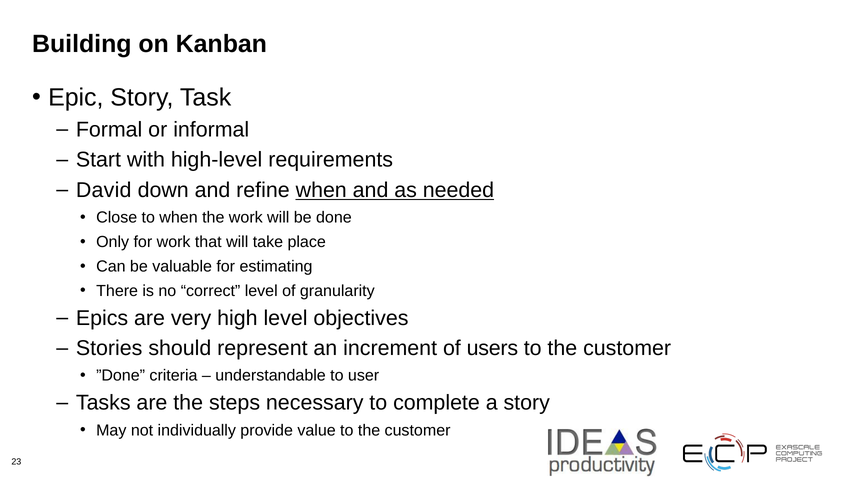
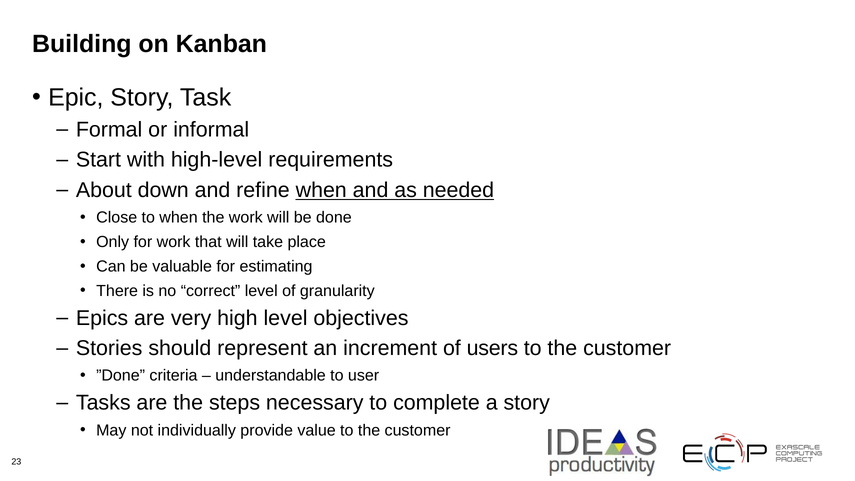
David: David -> About
